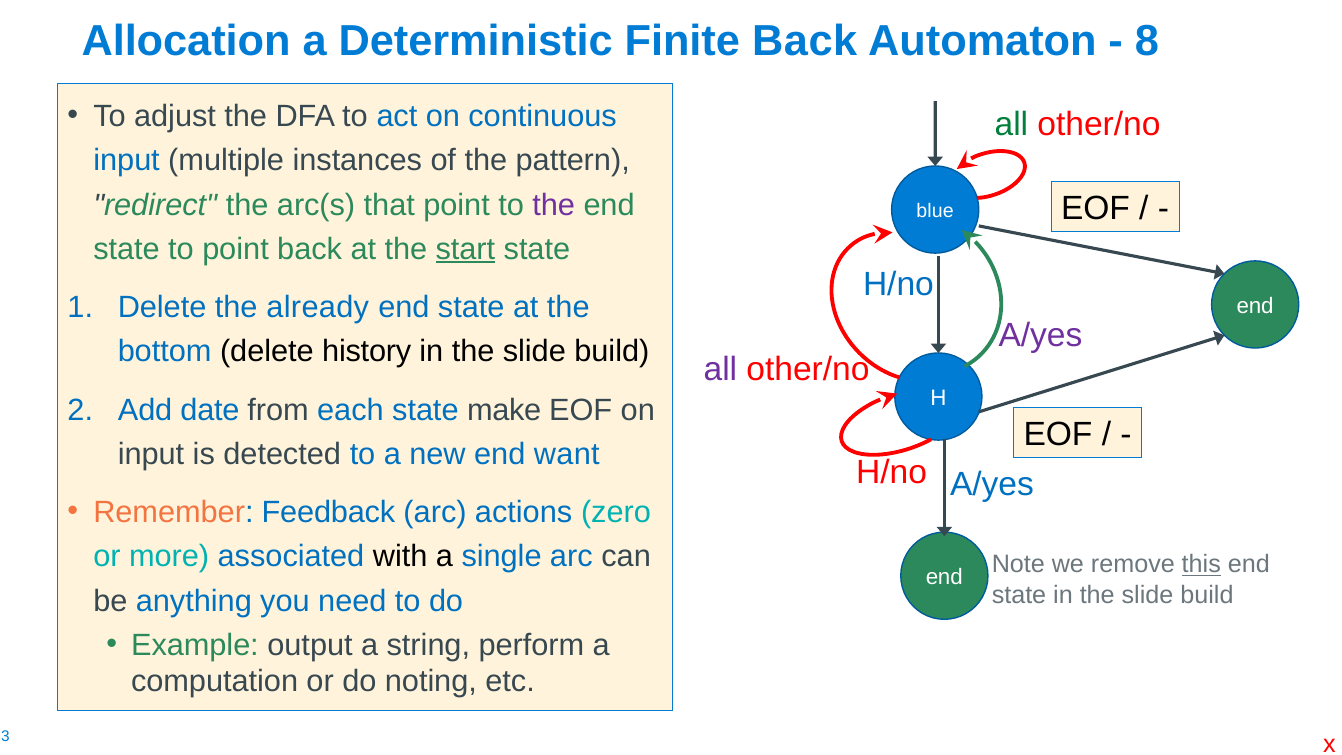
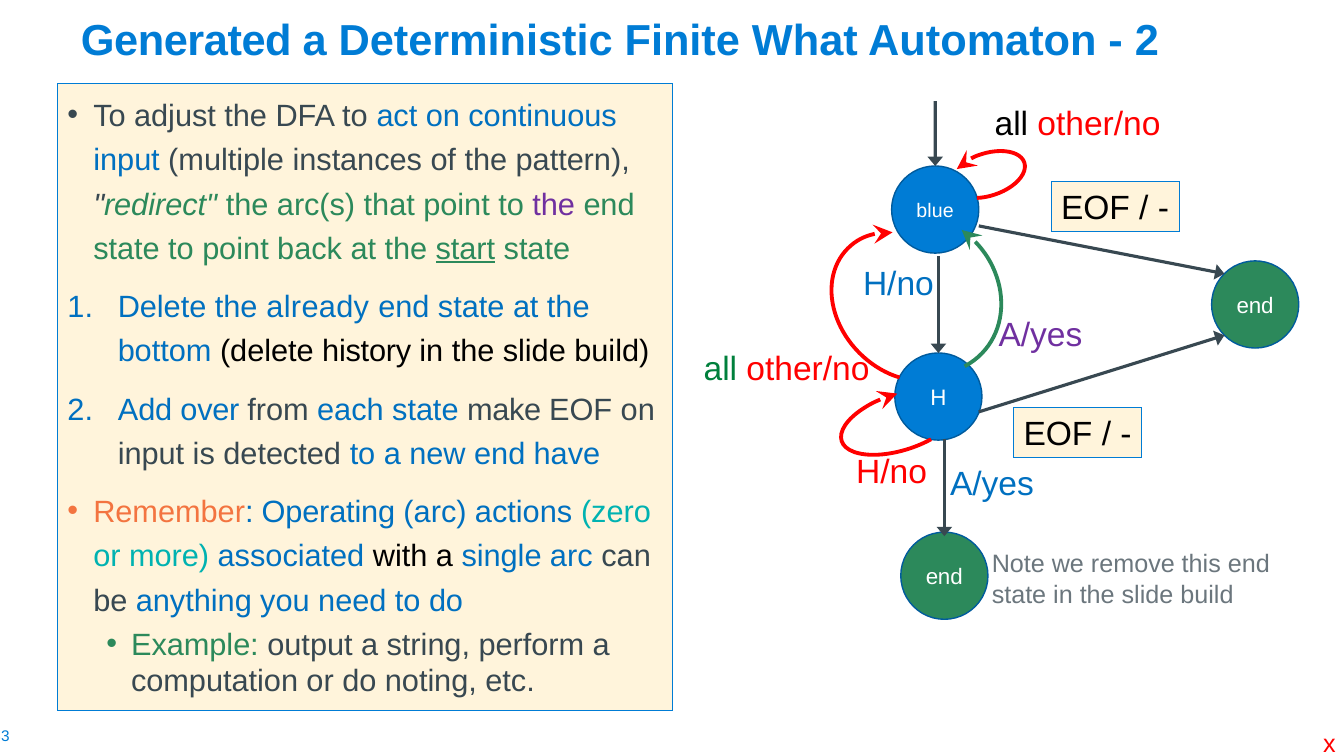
Allocation: Allocation -> Generated
Finite Back: Back -> What
8 at (1147, 41): 8 -> 2
all at (1011, 124) colour: green -> black
all at (720, 369) colour: purple -> green
date: date -> over
want: want -> have
Feedback: Feedback -> Operating
this underline: present -> none
